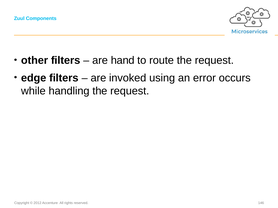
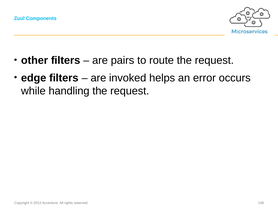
hand: hand -> pairs
using: using -> helps
